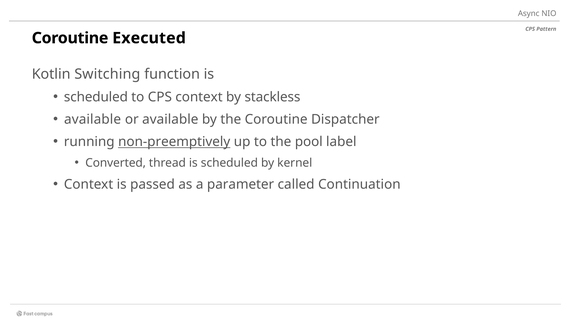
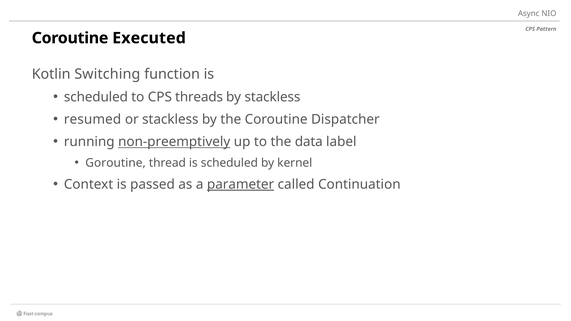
CPS context: context -> threads
available at (93, 120): available -> resumed
or available: available -> stackless
pool: pool -> data
Converted: Converted -> Goroutine
parameter underline: none -> present
